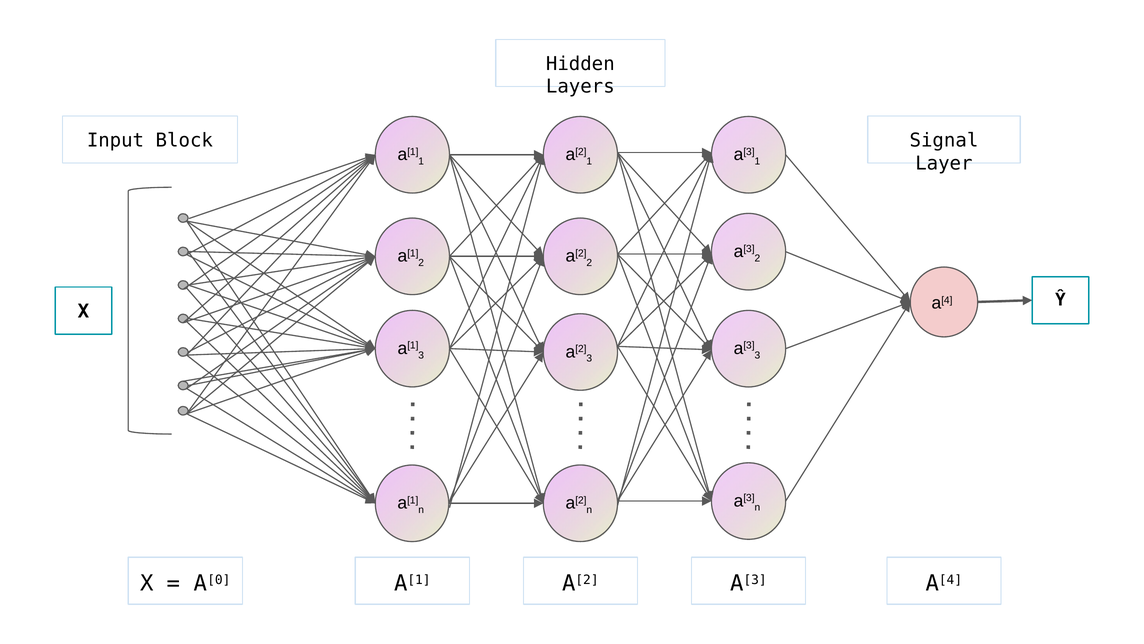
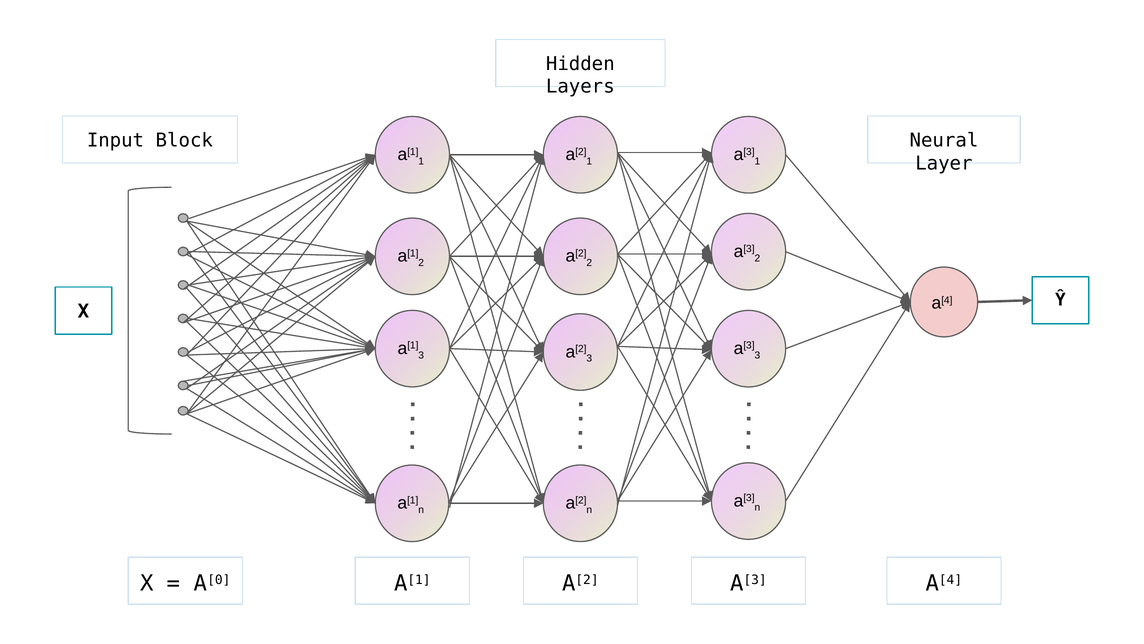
Signal: Signal -> Neural
